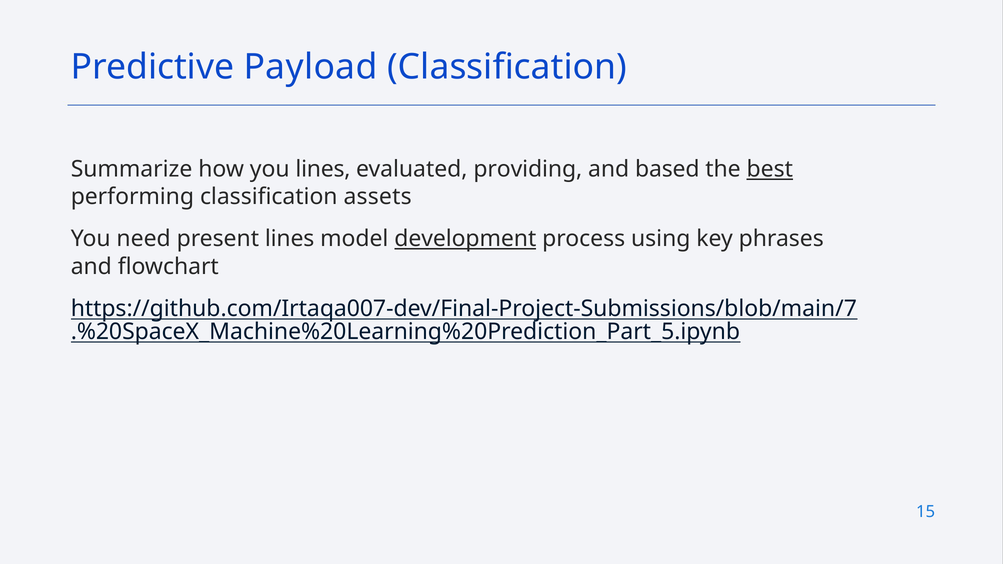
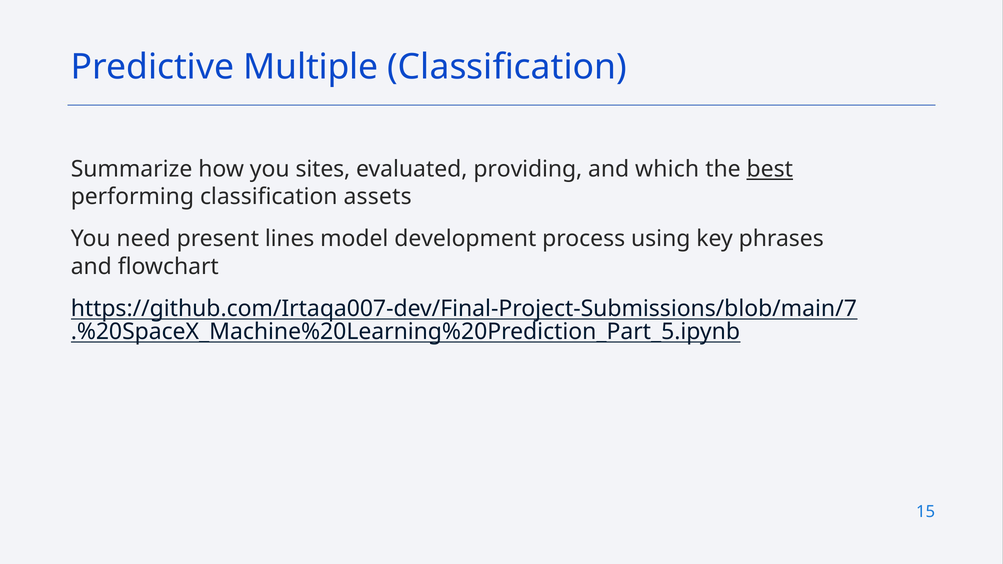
Payload: Payload -> Multiple
you lines: lines -> sites
based: based -> which
development underline: present -> none
